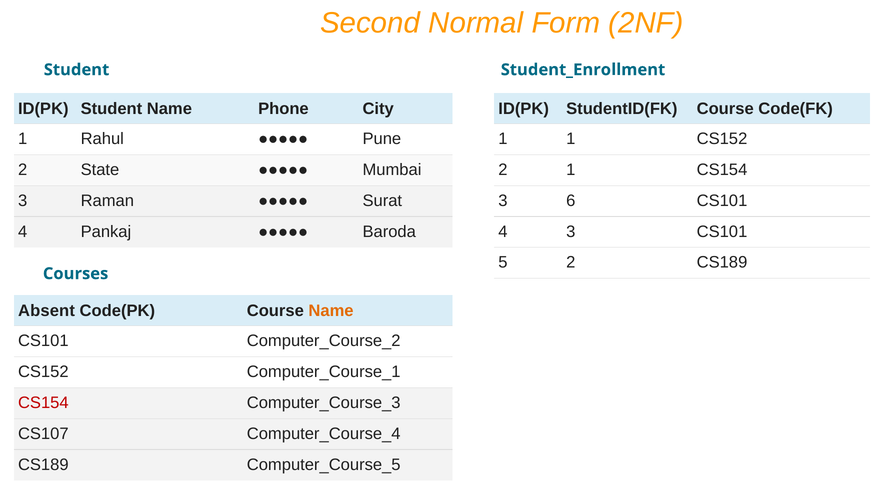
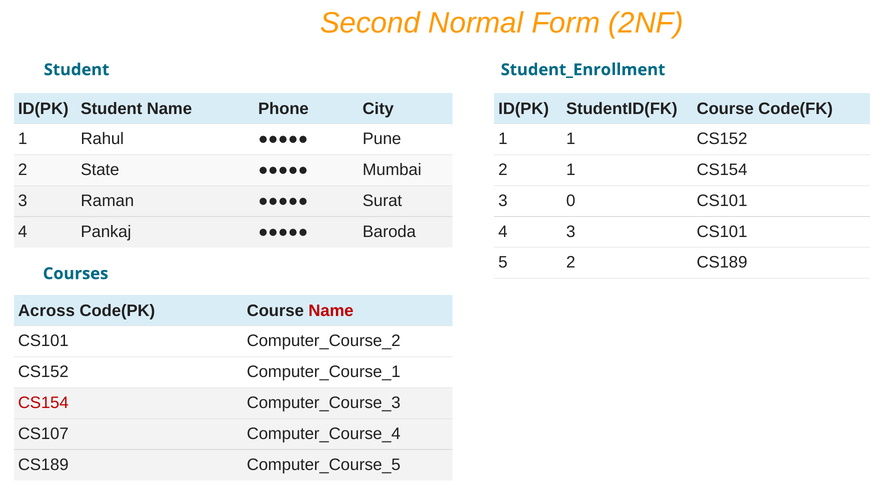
6: 6 -> 0
Absent: Absent -> Across
Name at (331, 311) colour: orange -> red
